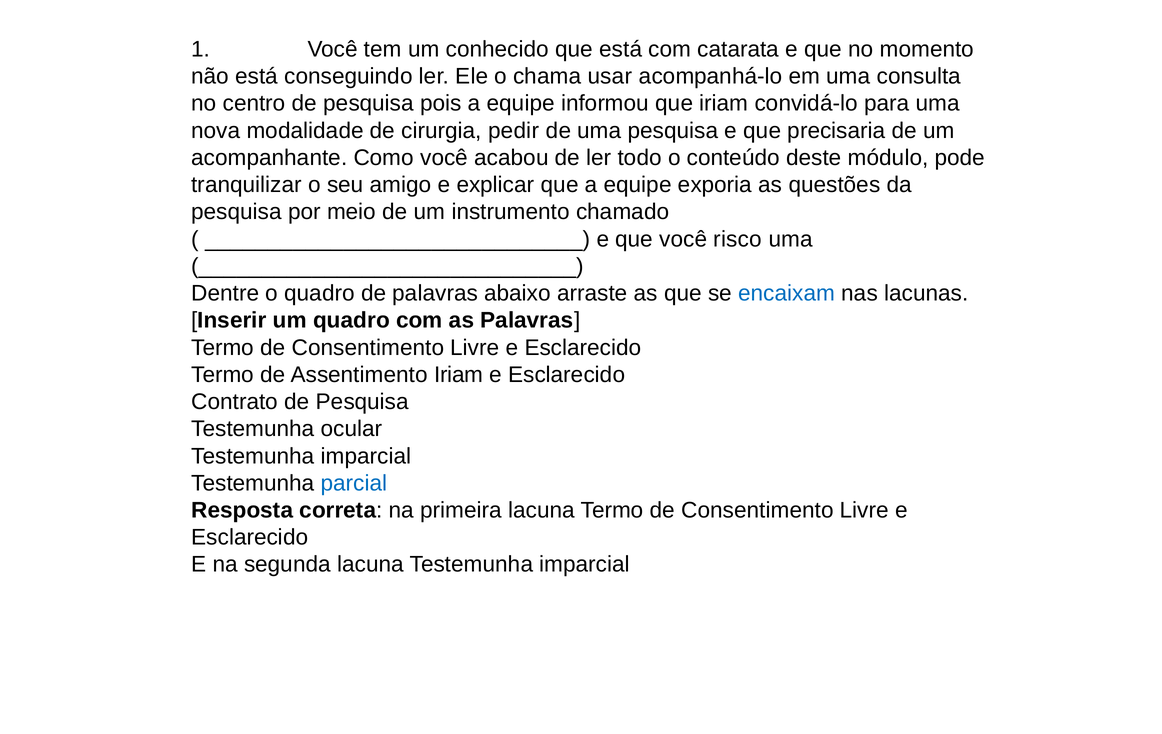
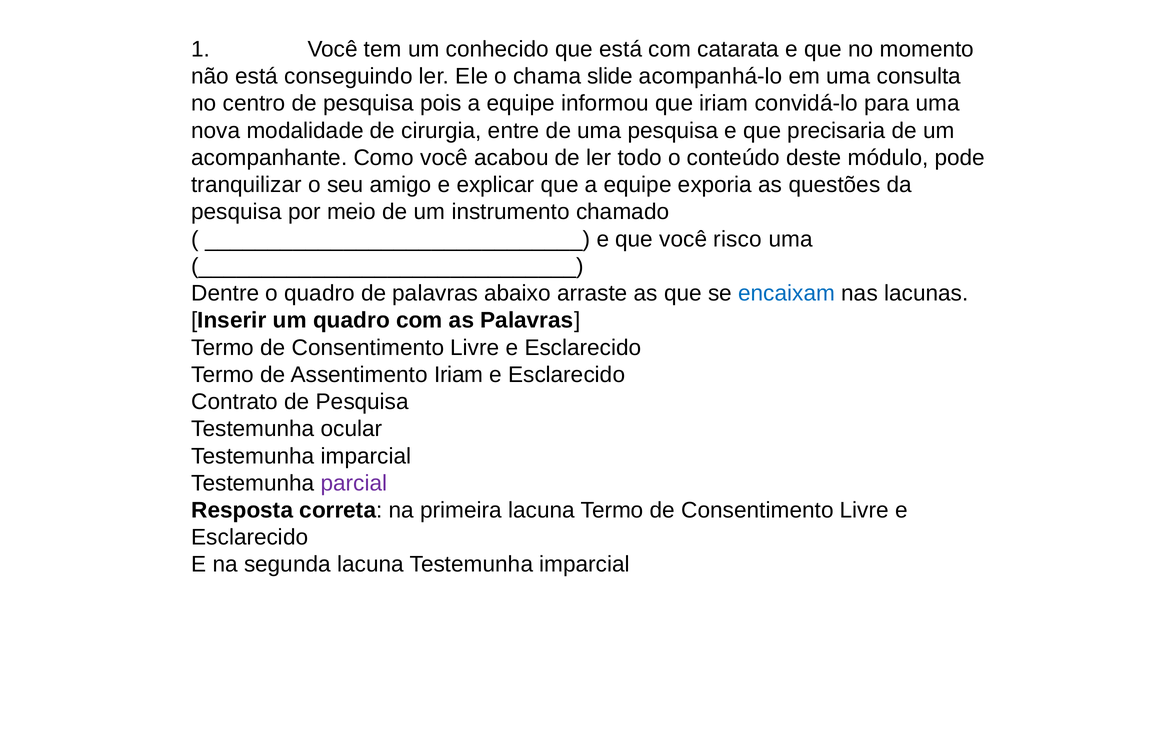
usar: usar -> slide
pedir: pedir -> entre
parcial colour: blue -> purple
